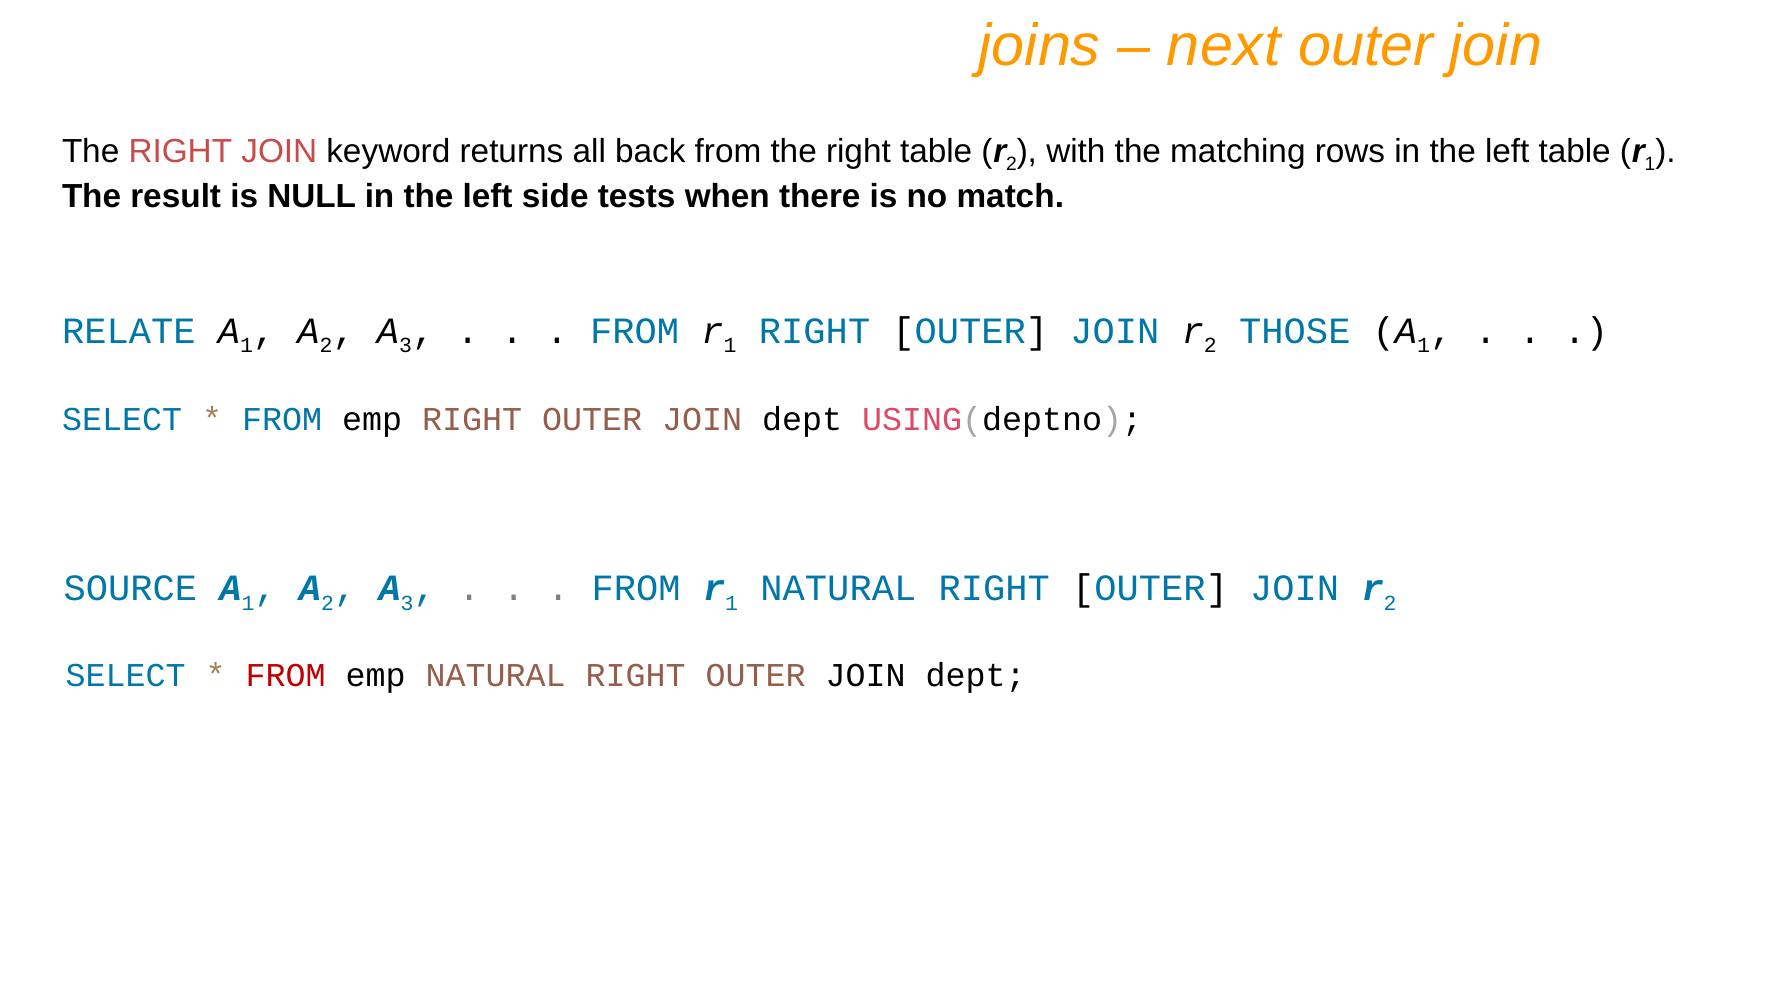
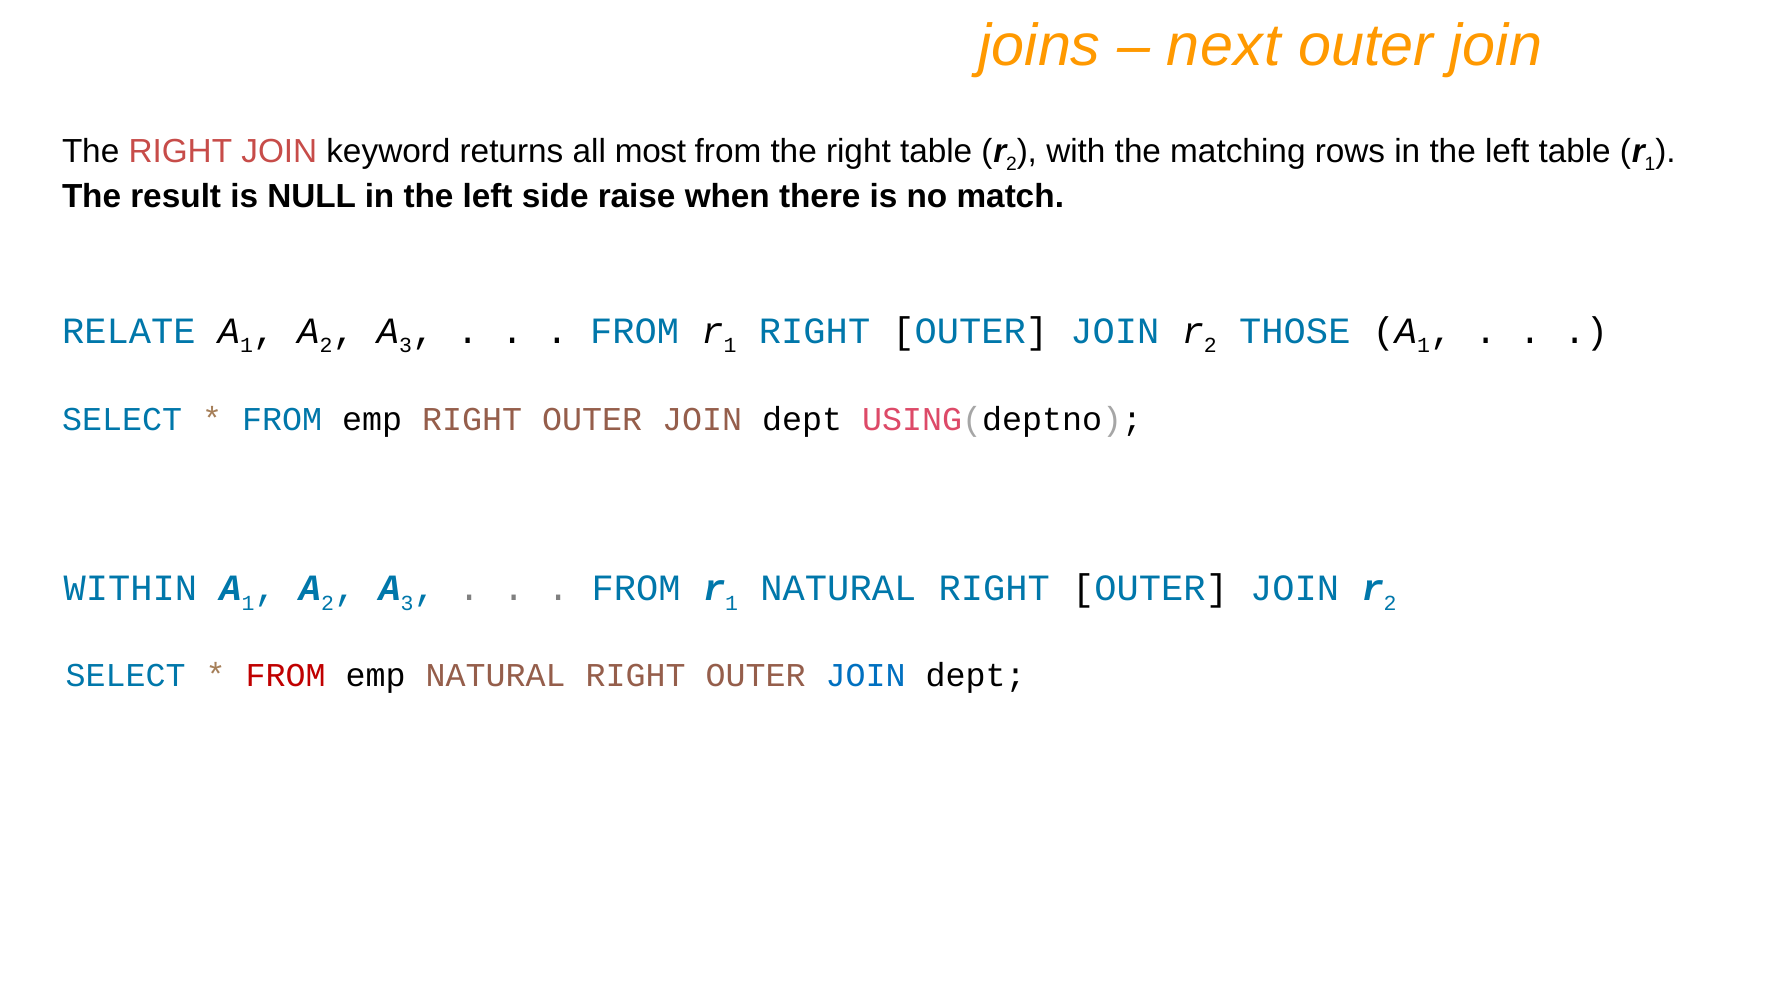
back: back -> most
tests: tests -> raise
SOURCE: SOURCE -> WITHIN
JOIN at (866, 676) colour: black -> blue
